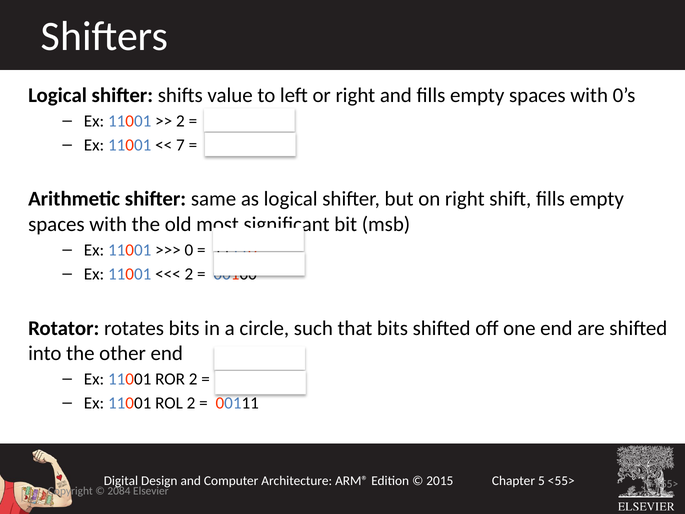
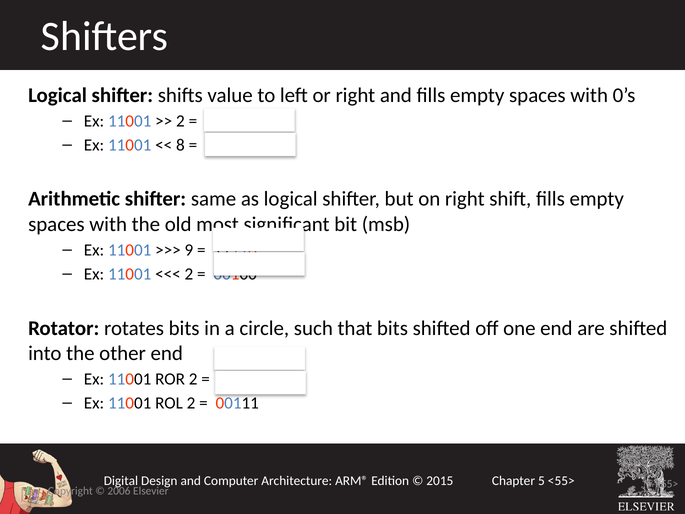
7: 7 -> 8
0: 0 -> 9
2084: 2084 -> 2006
